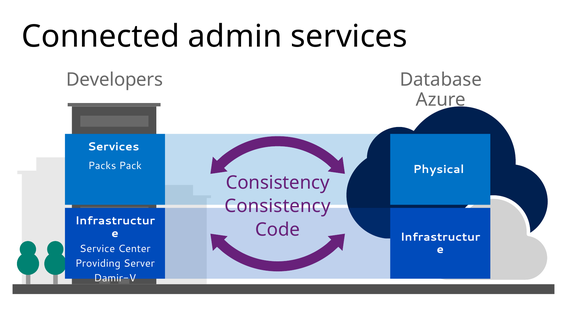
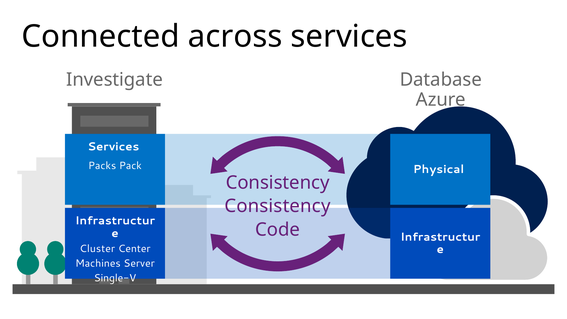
admin: admin -> across
Developers: Developers -> Investigate
Service: Service -> Cluster
Providing: Providing -> Machines
Damir-V: Damir-V -> Single-V
